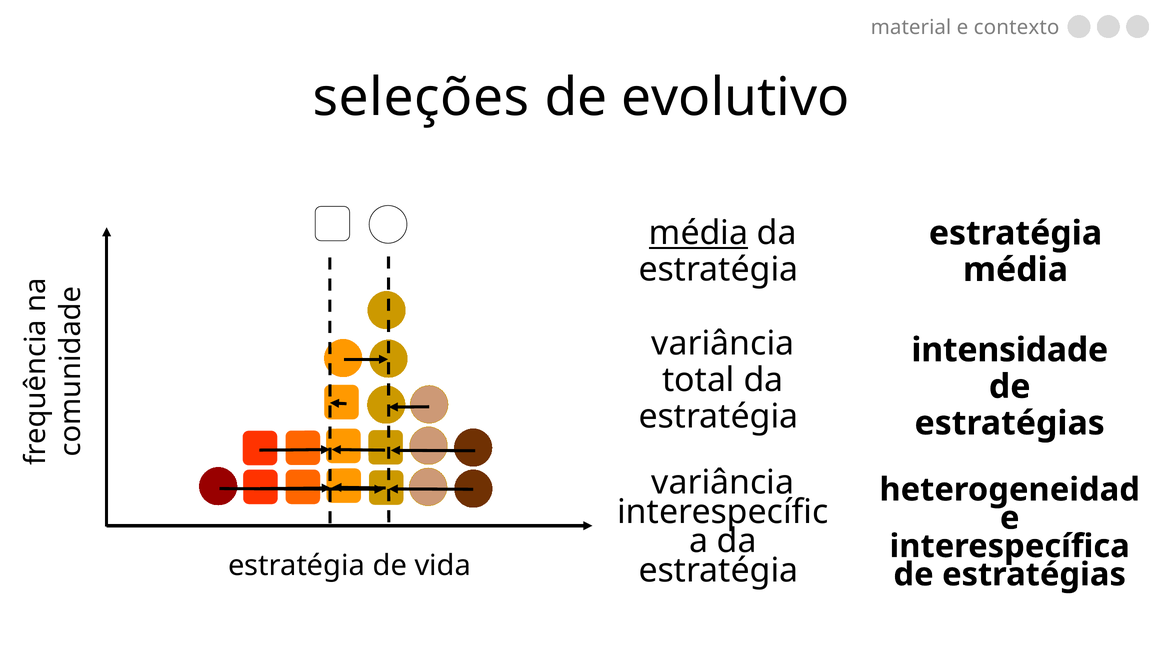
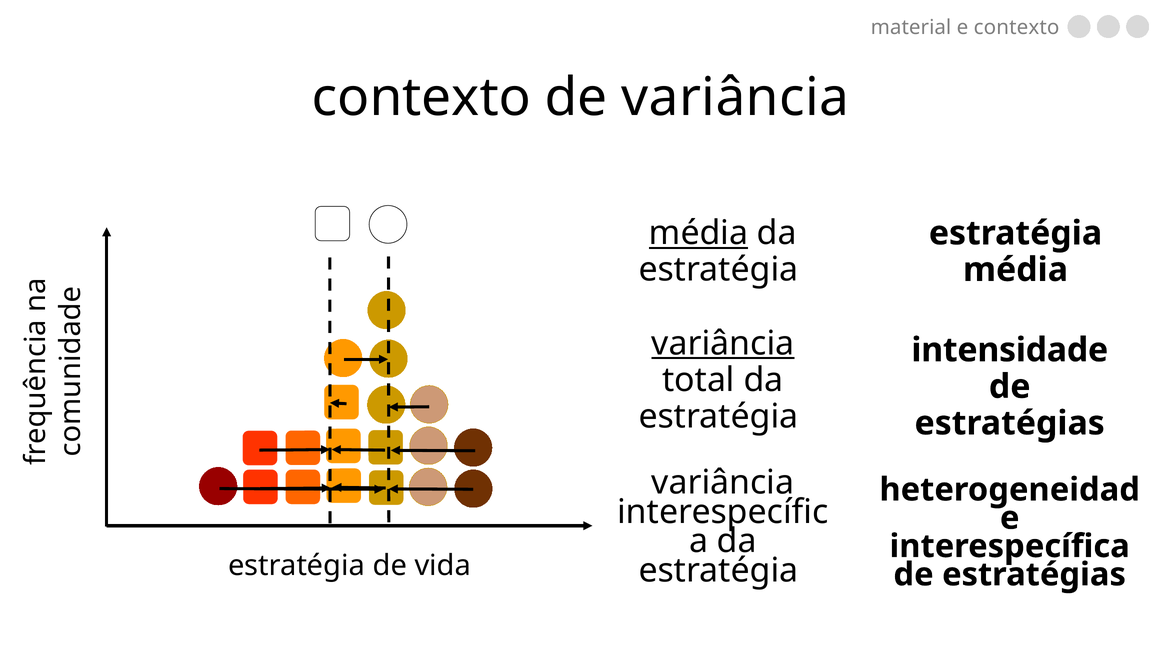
seleções at (421, 98): seleções -> contexto
de evolutivo: evolutivo -> variância
variância at (723, 344) underline: none -> present
